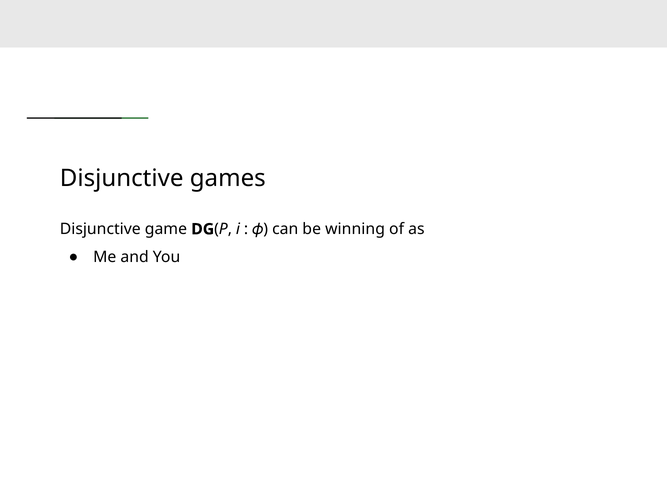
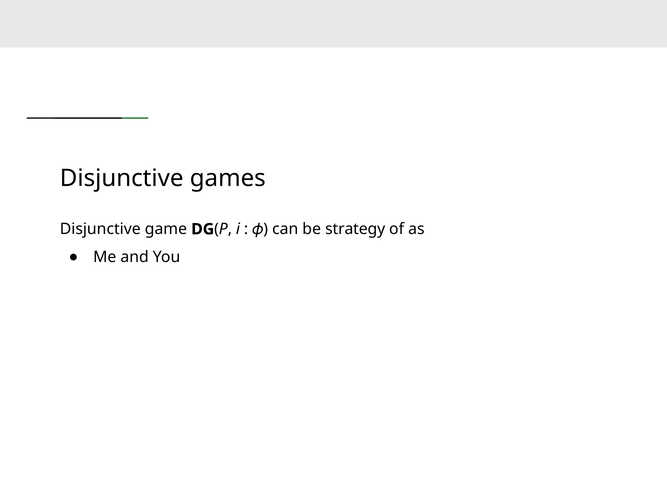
winning: winning -> strategy
